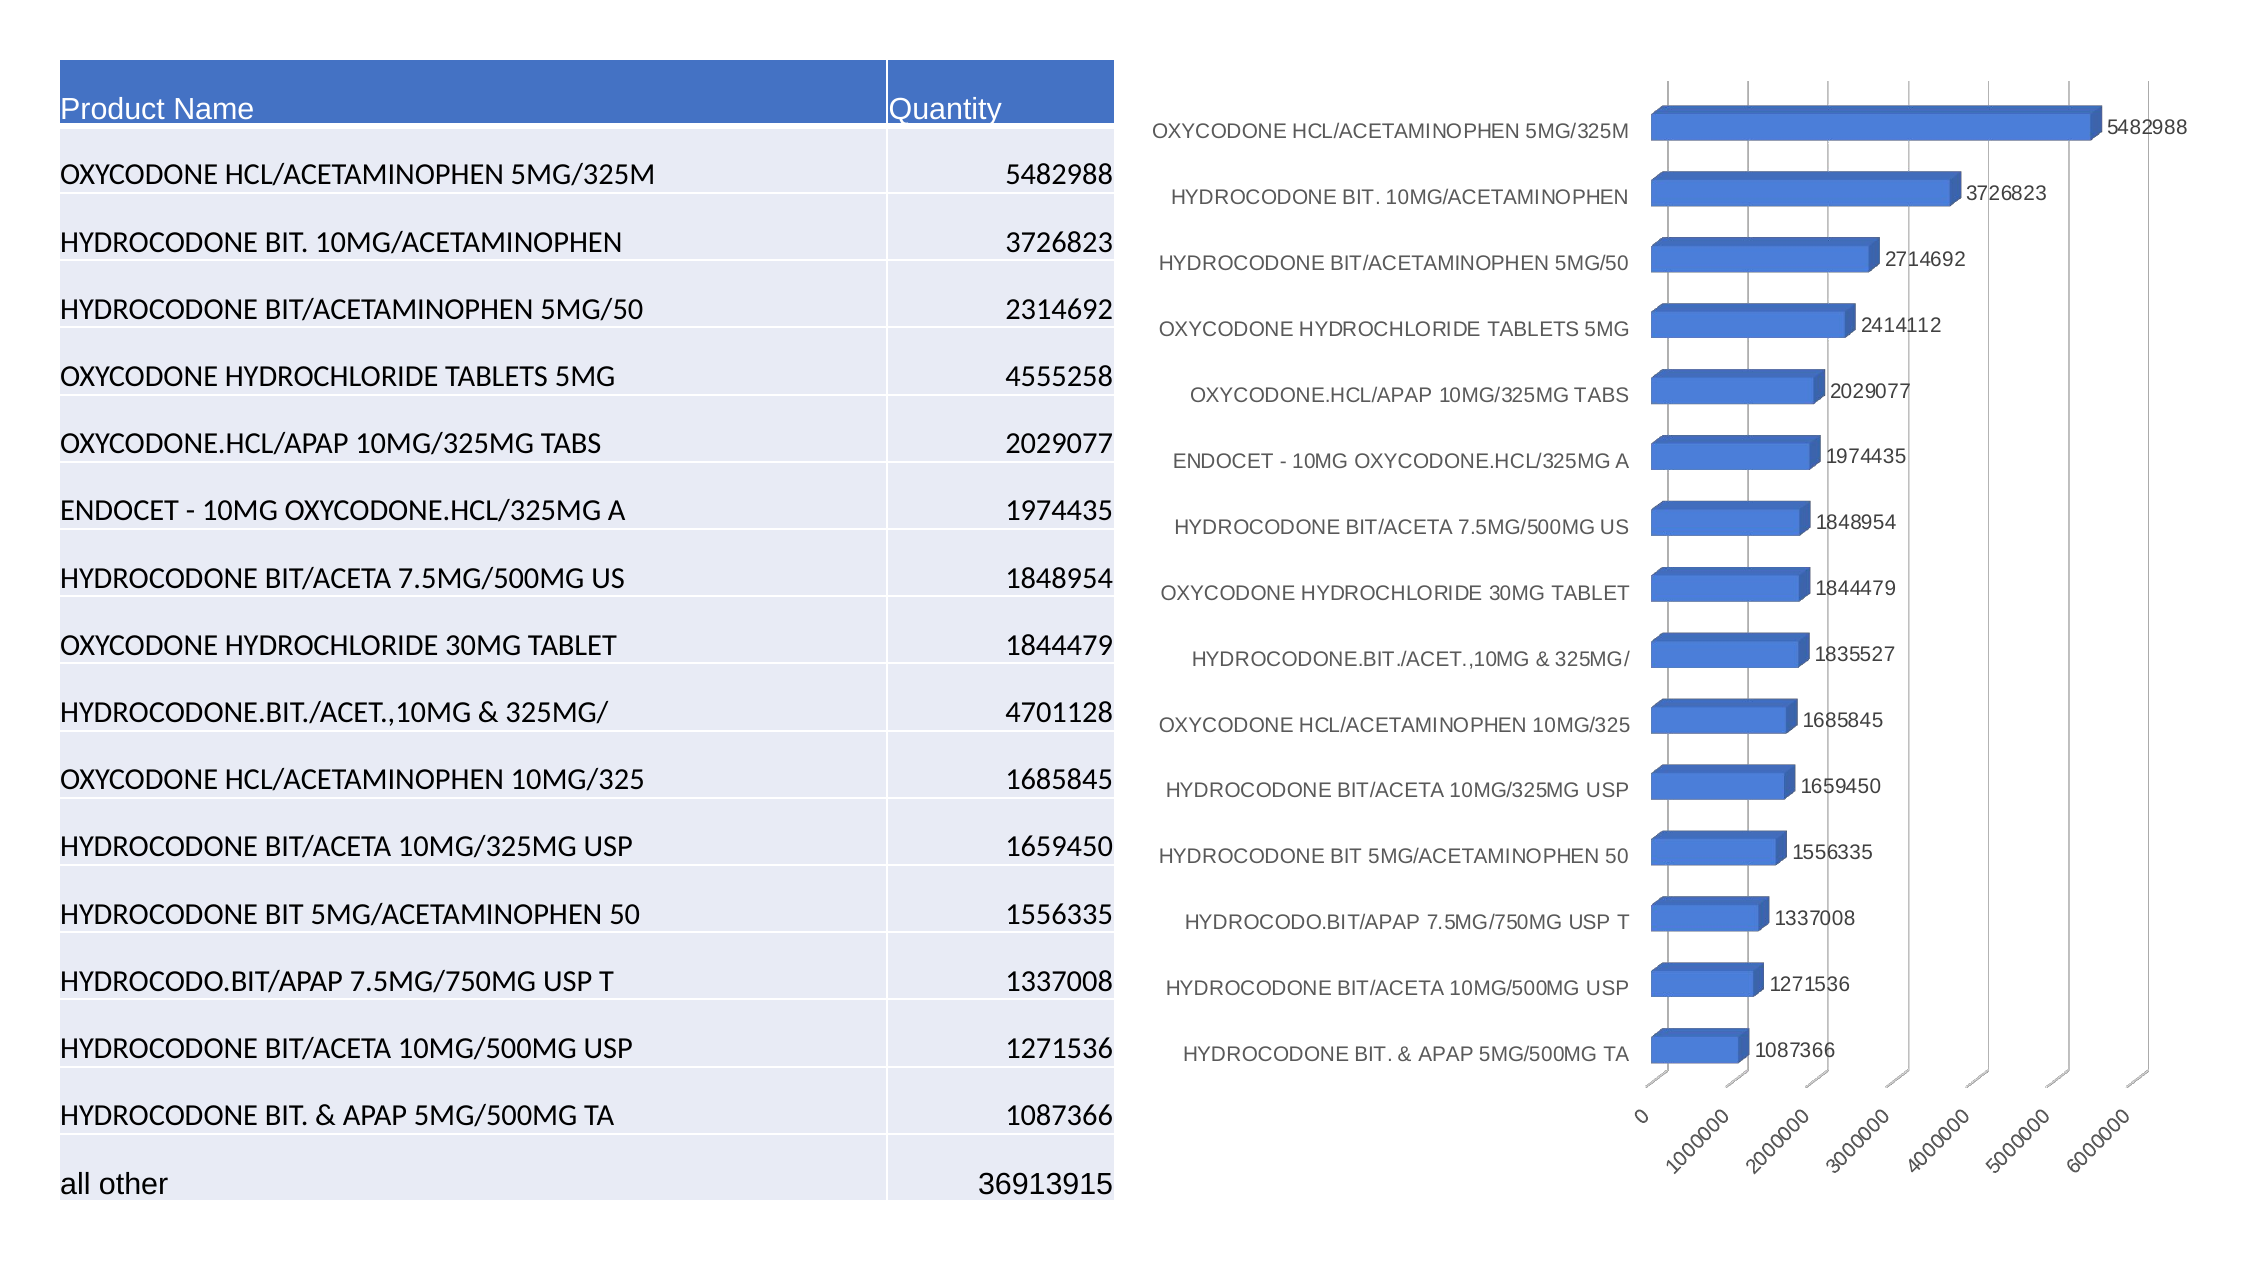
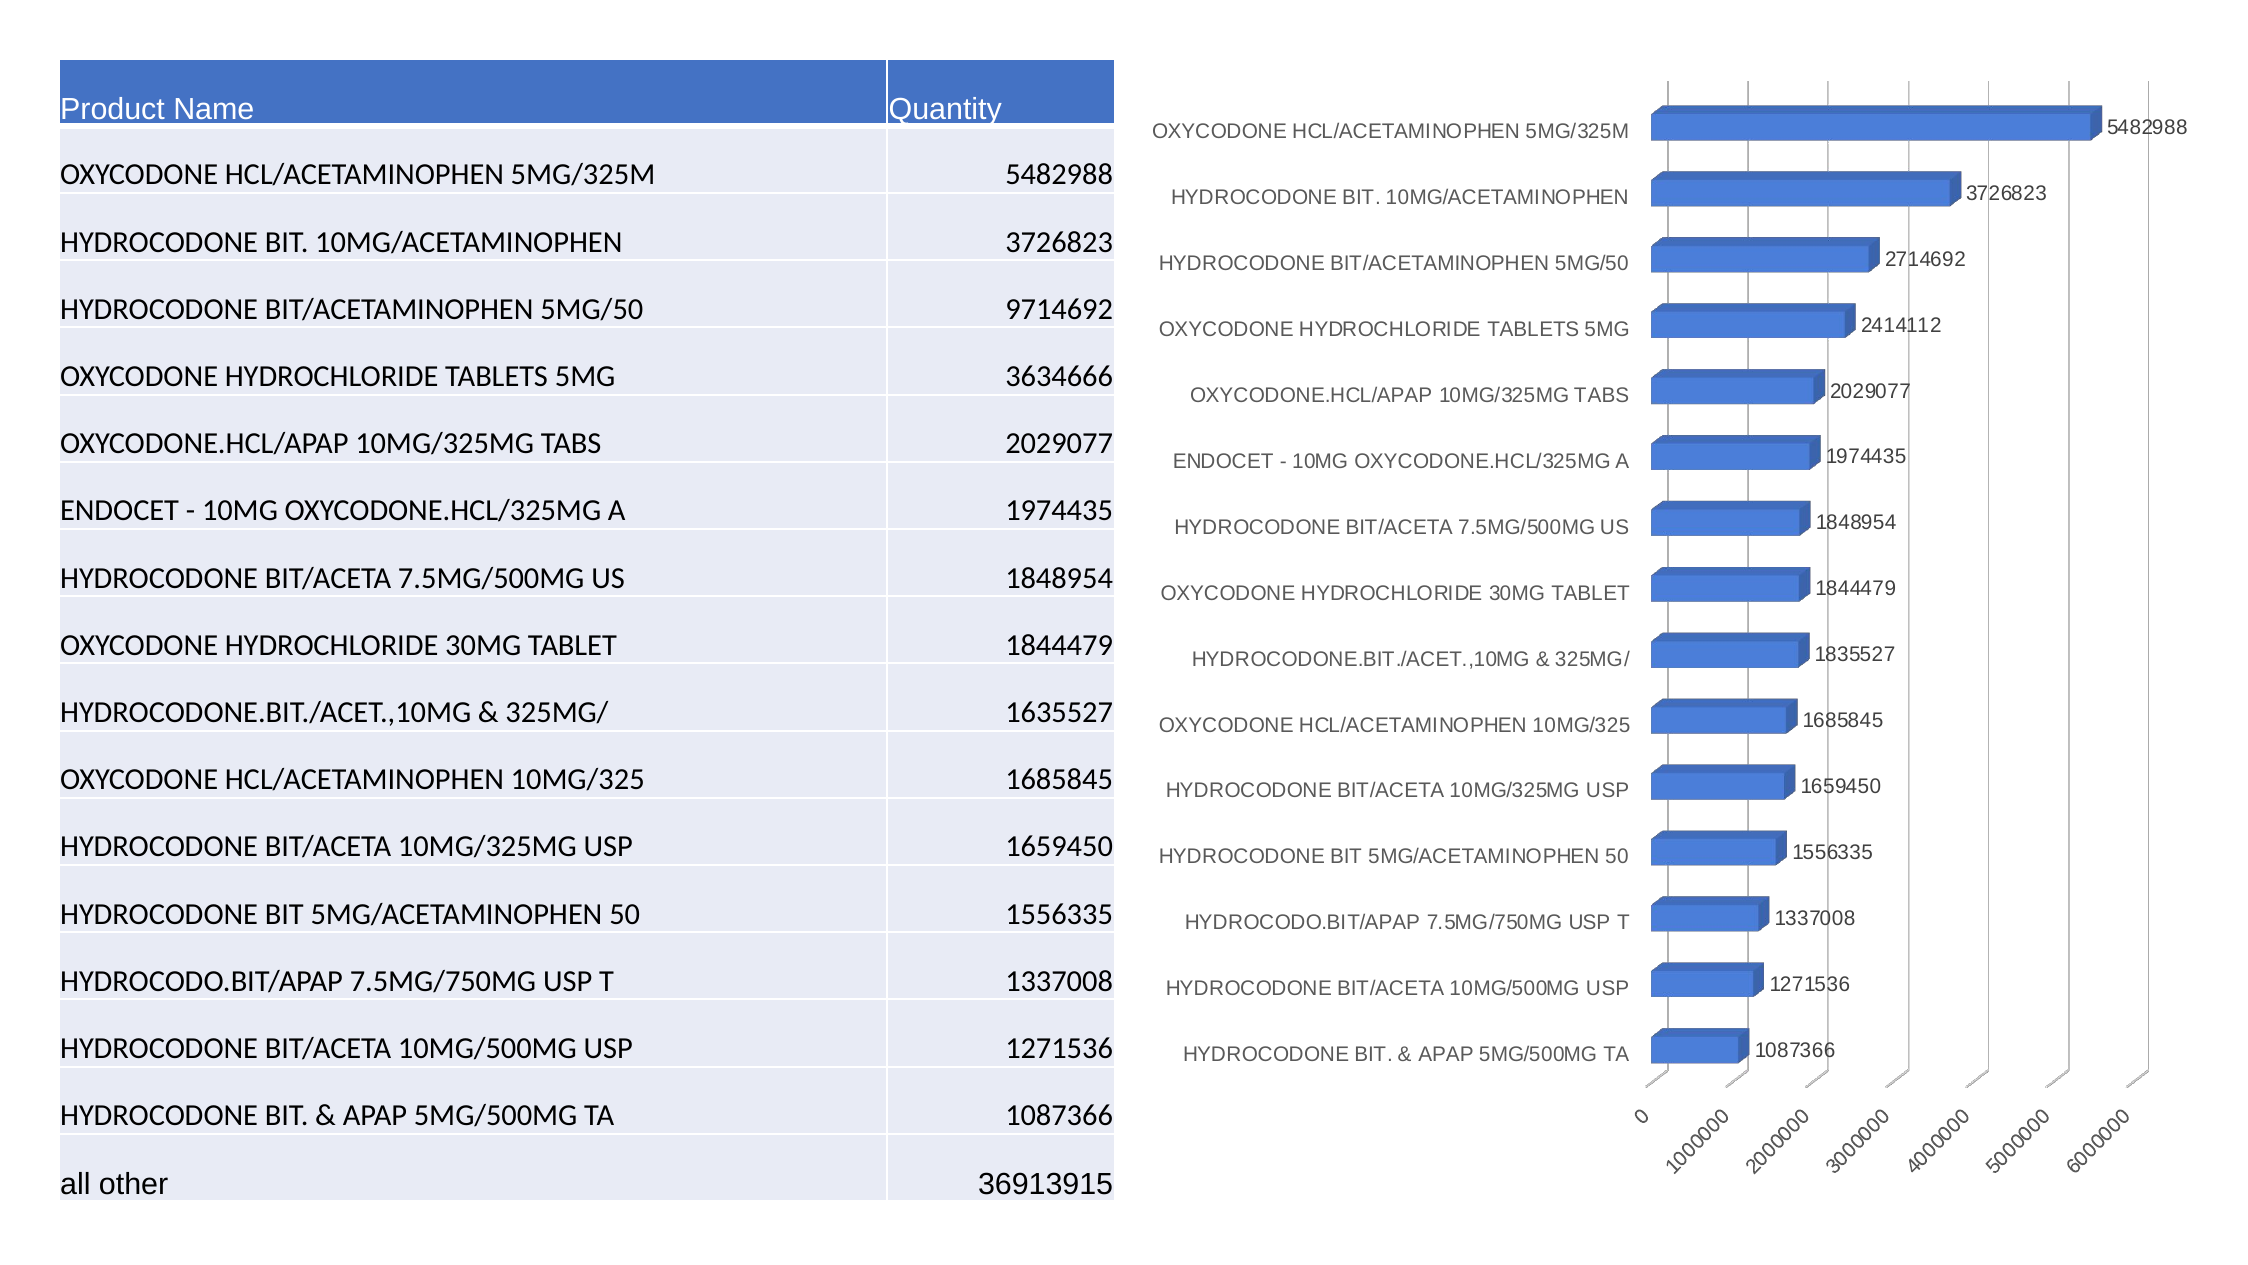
2314692: 2314692 -> 9714692
4555258: 4555258 -> 3634666
4701128: 4701128 -> 1635527
